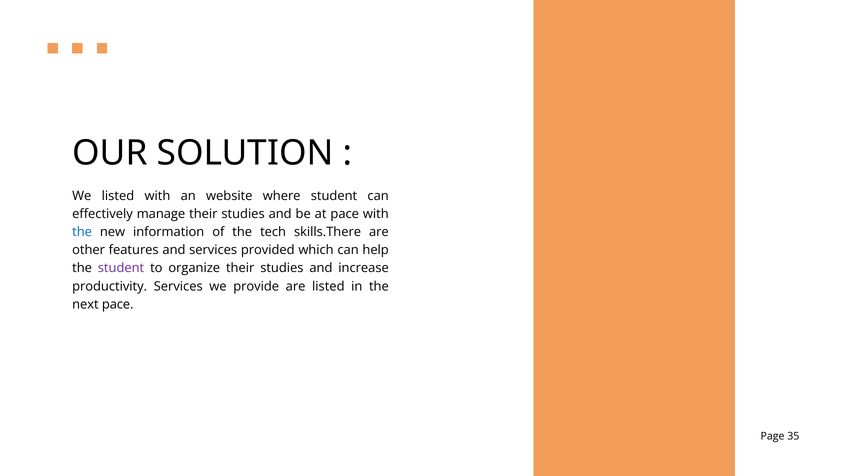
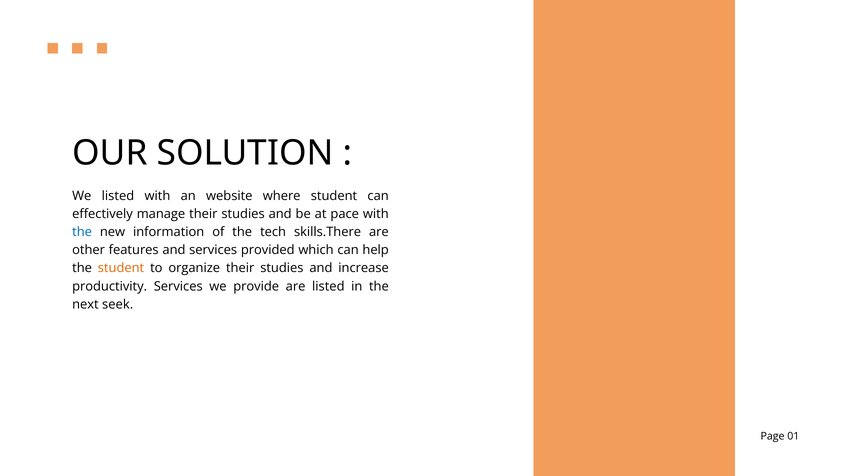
student at (121, 268) colour: purple -> orange
next pace: pace -> seek
35: 35 -> 01
